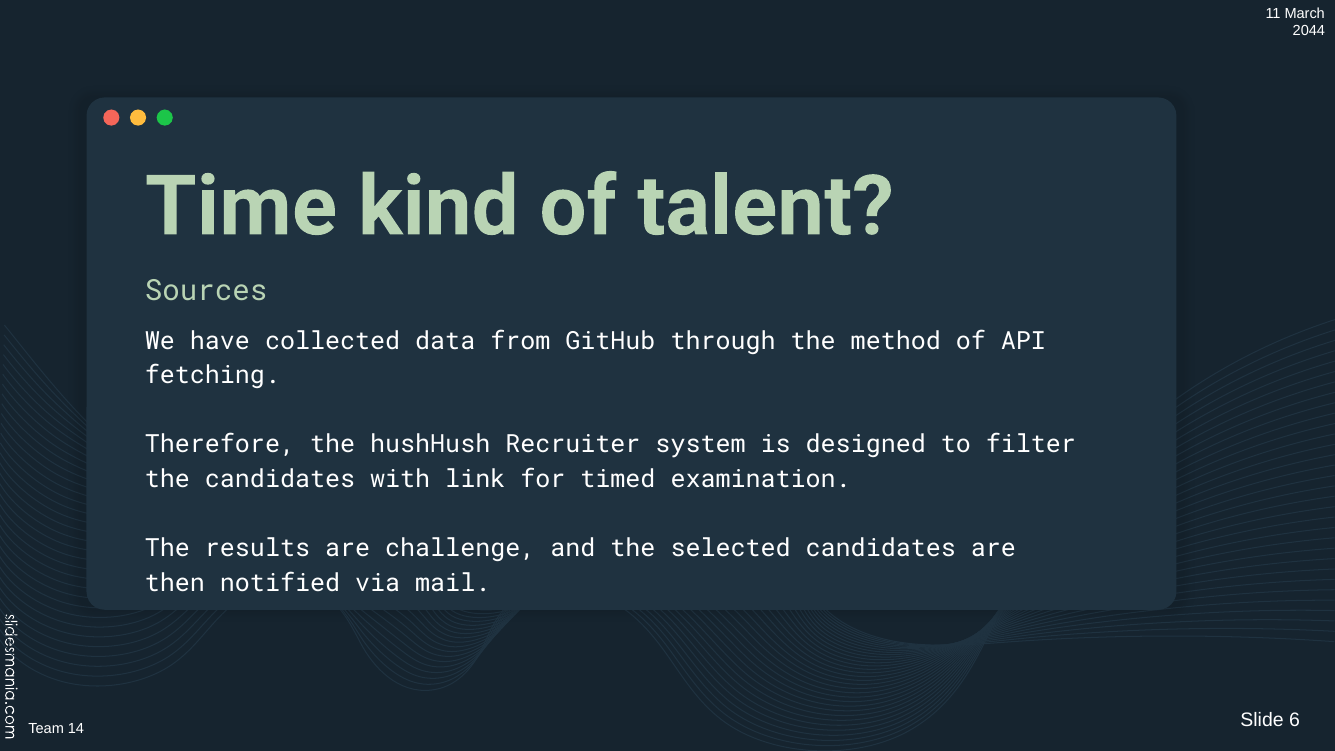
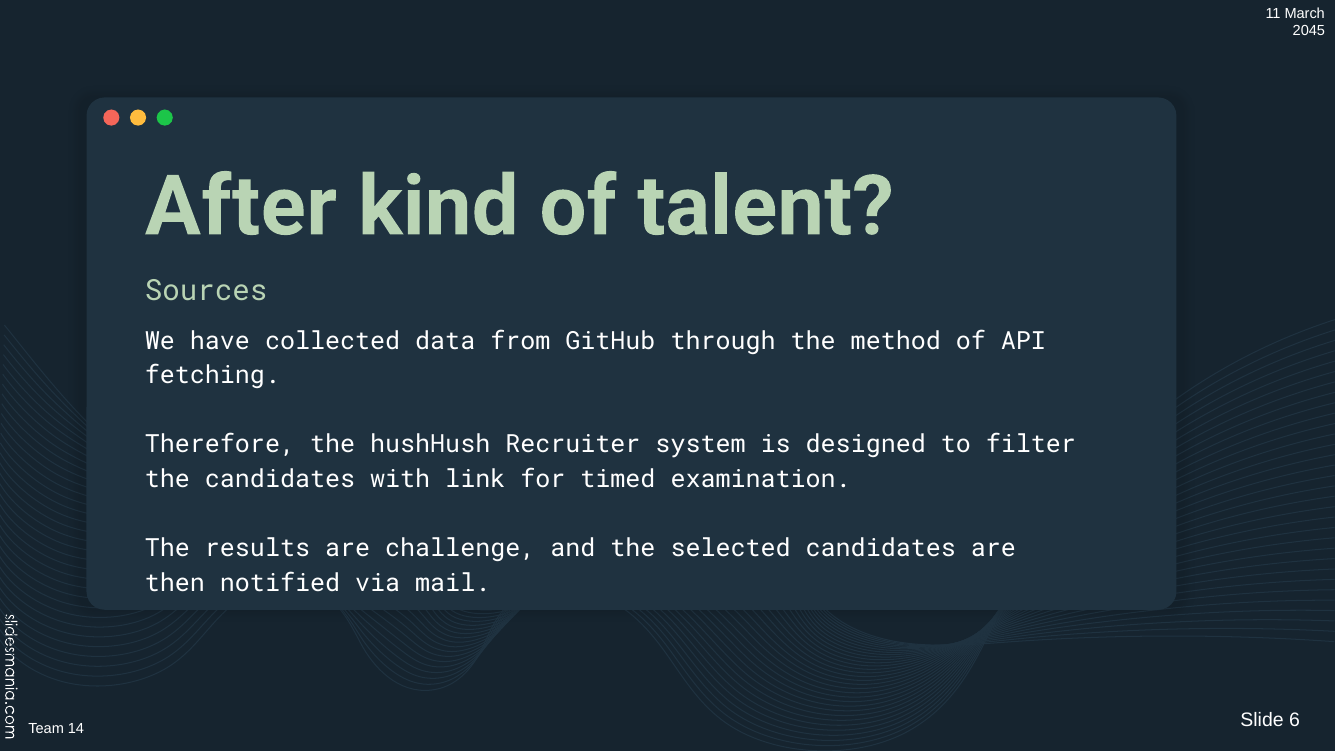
2044: 2044 -> 2045
Time: Time -> After
